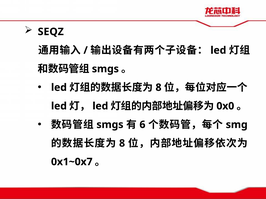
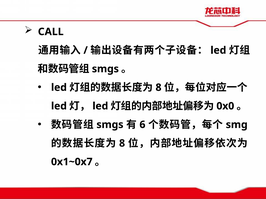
SEQZ: SEQZ -> CALL
